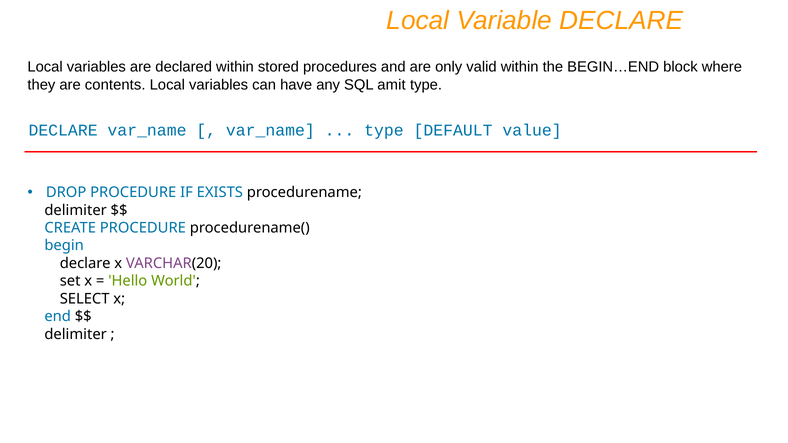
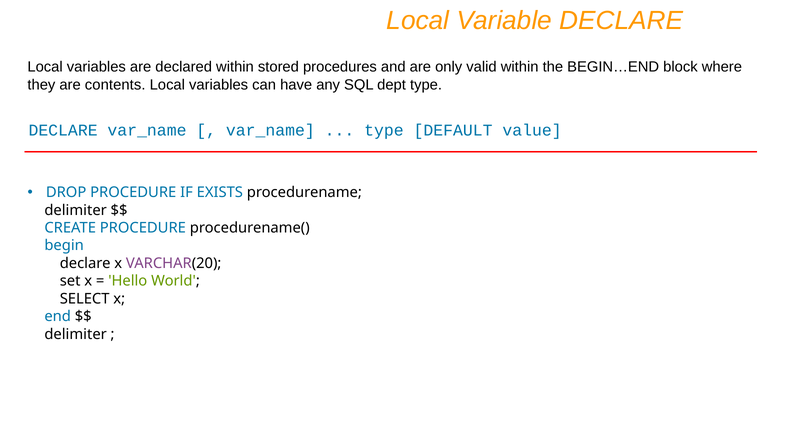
amit: amit -> dept
